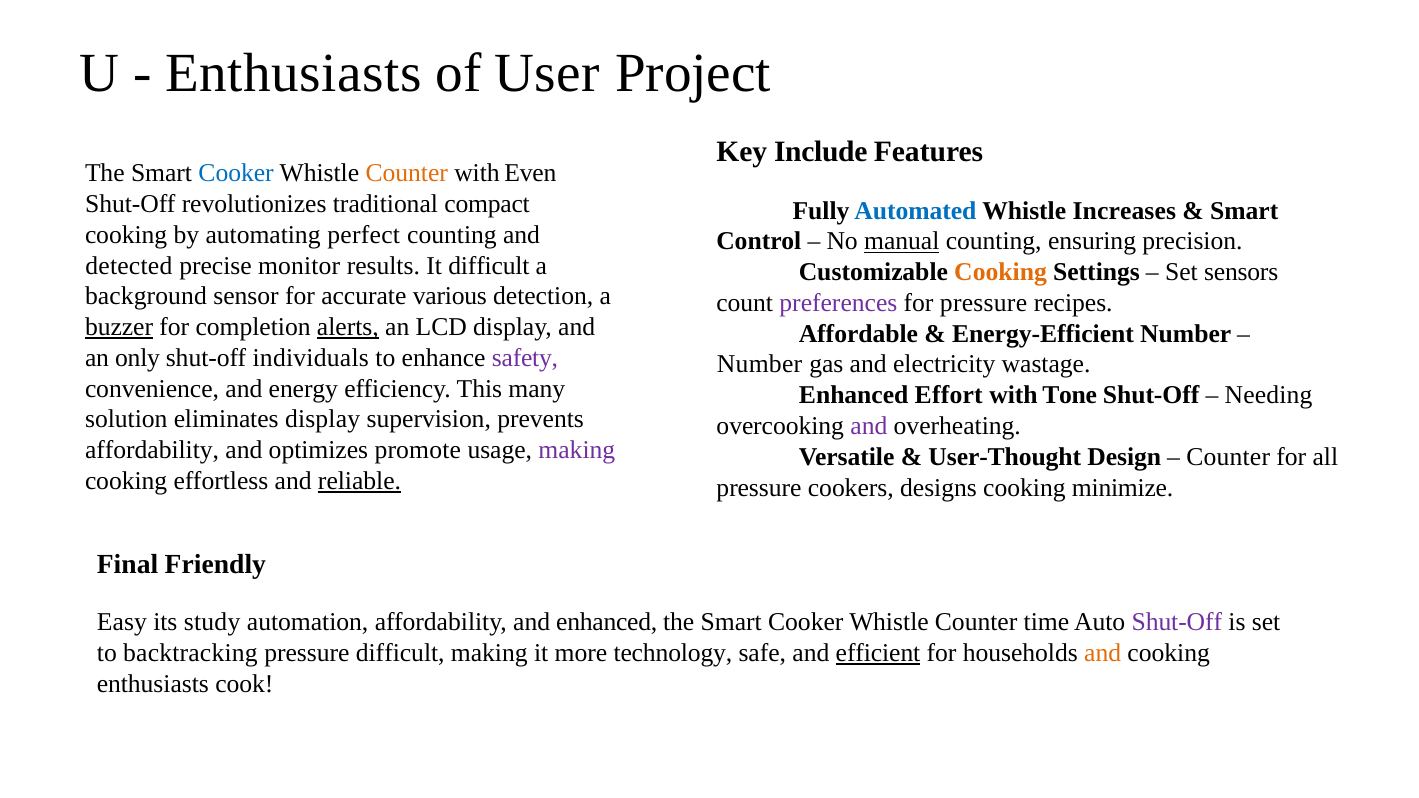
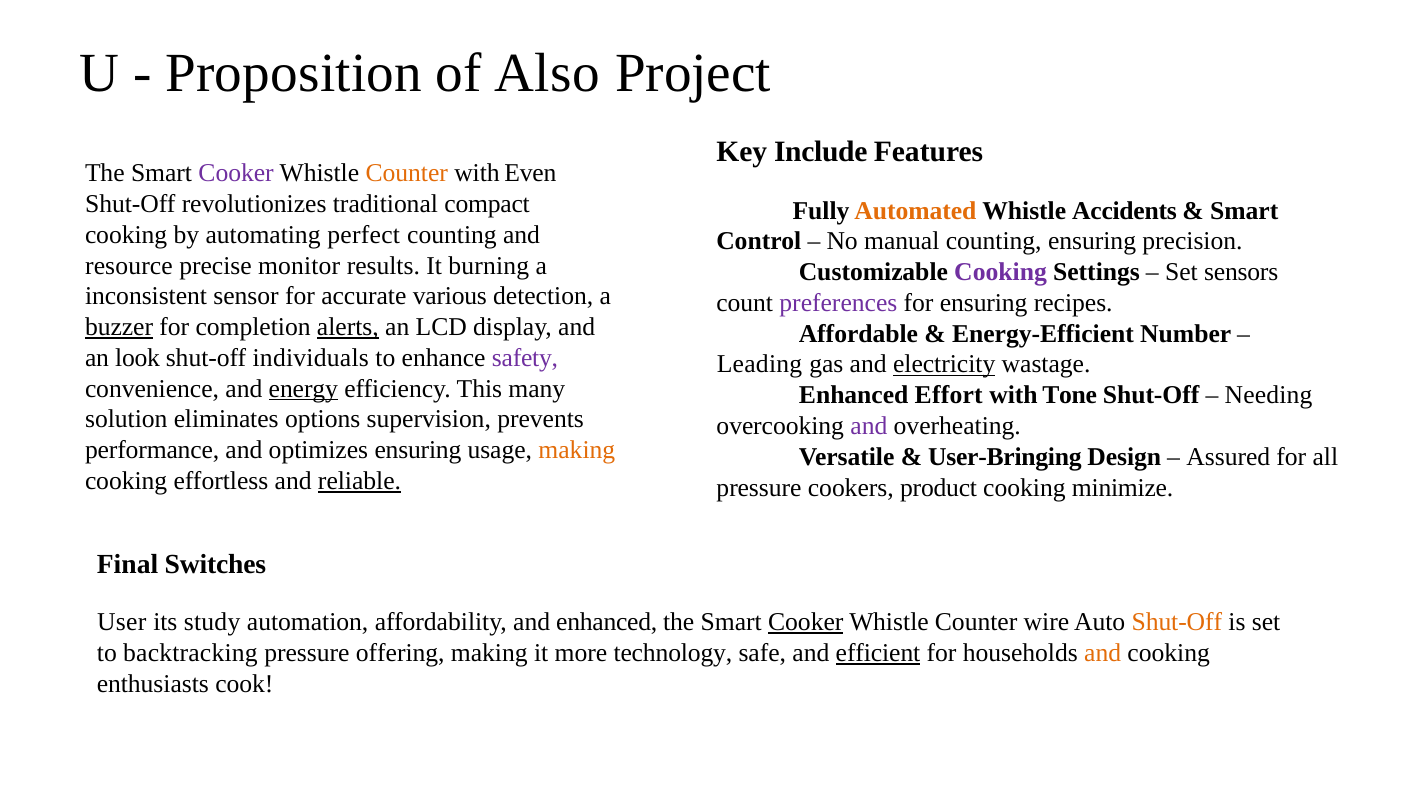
Enthusiasts at (294, 73): Enthusiasts -> Proposition
User: User -> Also
Cooker at (236, 173) colour: blue -> purple
Automated colour: blue -> orange
Increases: Increases -> Accidents
manual underline: present -> none
detected: detected -> resource
It difficult: difficult -> burning
Cooking at (1001, 272) colour: orange -> purple
background: background -> inconsistent
for pressure: pressure -> ensuring
only: only -> look
Number at (760, 365): Number -> Leading
electricity underline: none -> present
energy underline: none -> present
eliminates display: display -> options
affordability at (152, 450): affordability -> performance
optimizes promote: promote -> ensuring
making at (577, 450) colour: purple -> orange
User-Thought: User-Thought -> User-Bringing
Counter at (1228, 457): Counter -> Assured
designs: designs -> product
Friendly: Friendly -> Switches
Easy: Easy -> User
Cooker at (806, 622) underline: none -> present
time: time -> wire
Shut-Off at (1177, 622) colour: purple -> orange
pressure difficult: difficult -> offering
